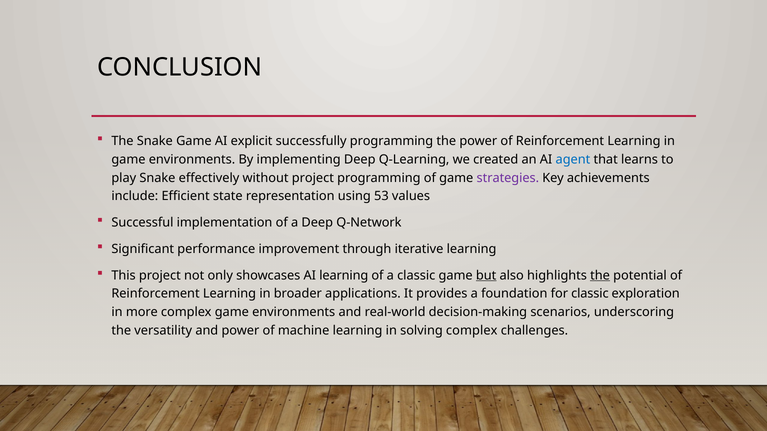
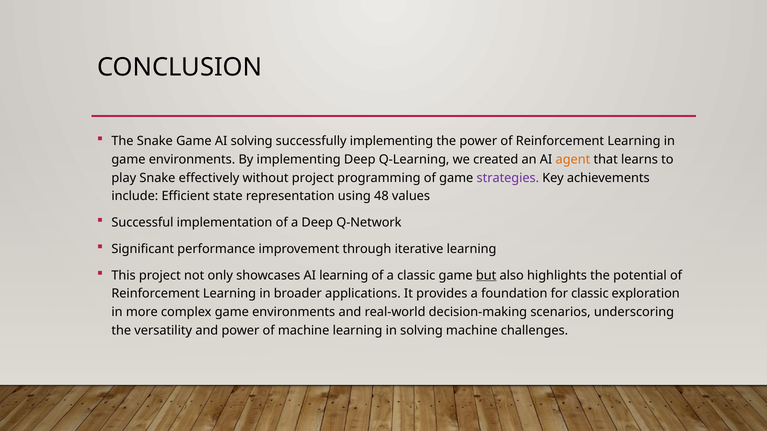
AI explicit: explicit -> solving
successfully programming: programming -> implementing
agent colour: blue -> orange
53: 53 -> 48
the at (600, 276) underline: present -> none
solving complex: complex -> machine
